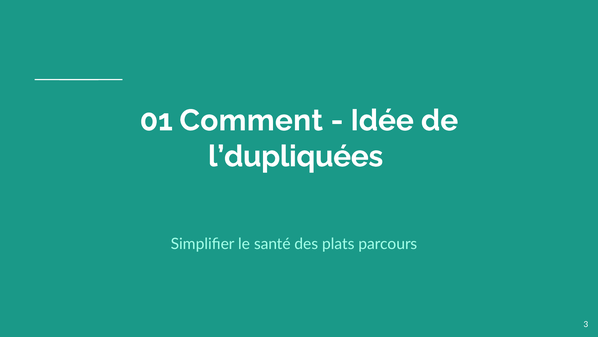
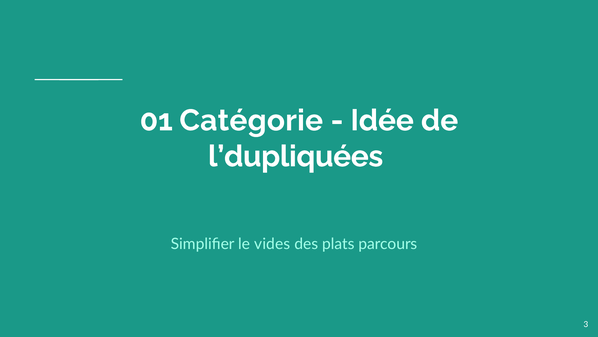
Comment: Comment -> Catégorie
santé: santé -> vides
